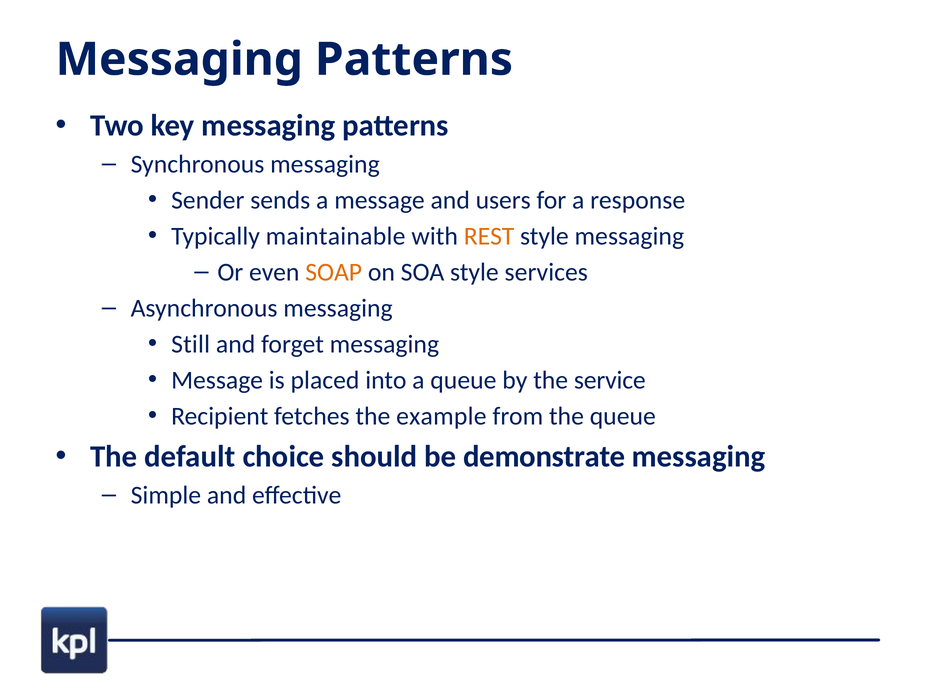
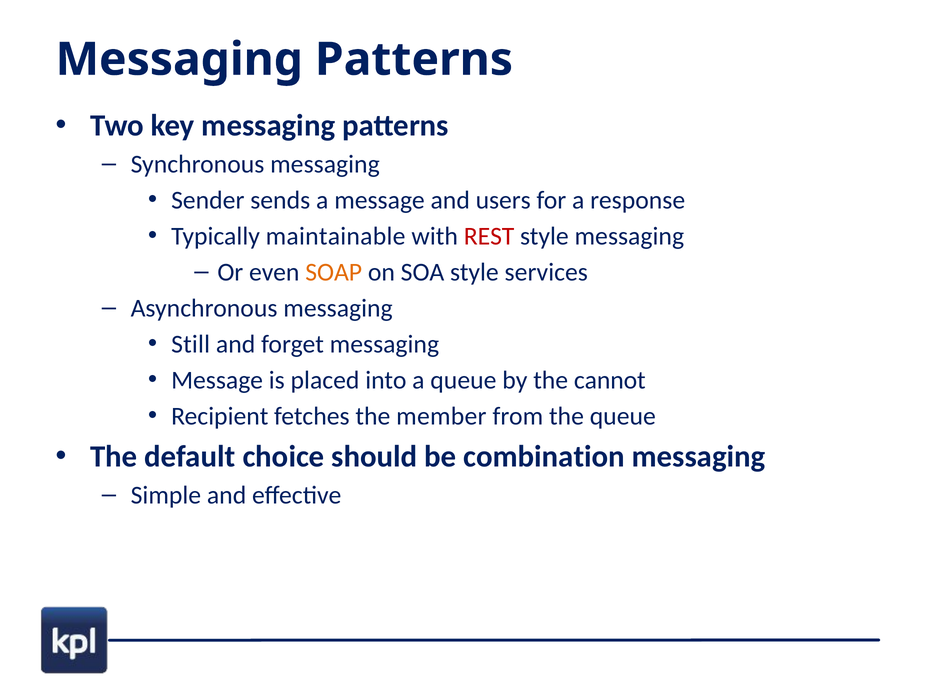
REST colour: orange -> red
service: service -> cannot
example: example -> member
demonstrate: demonstrate -> combination
